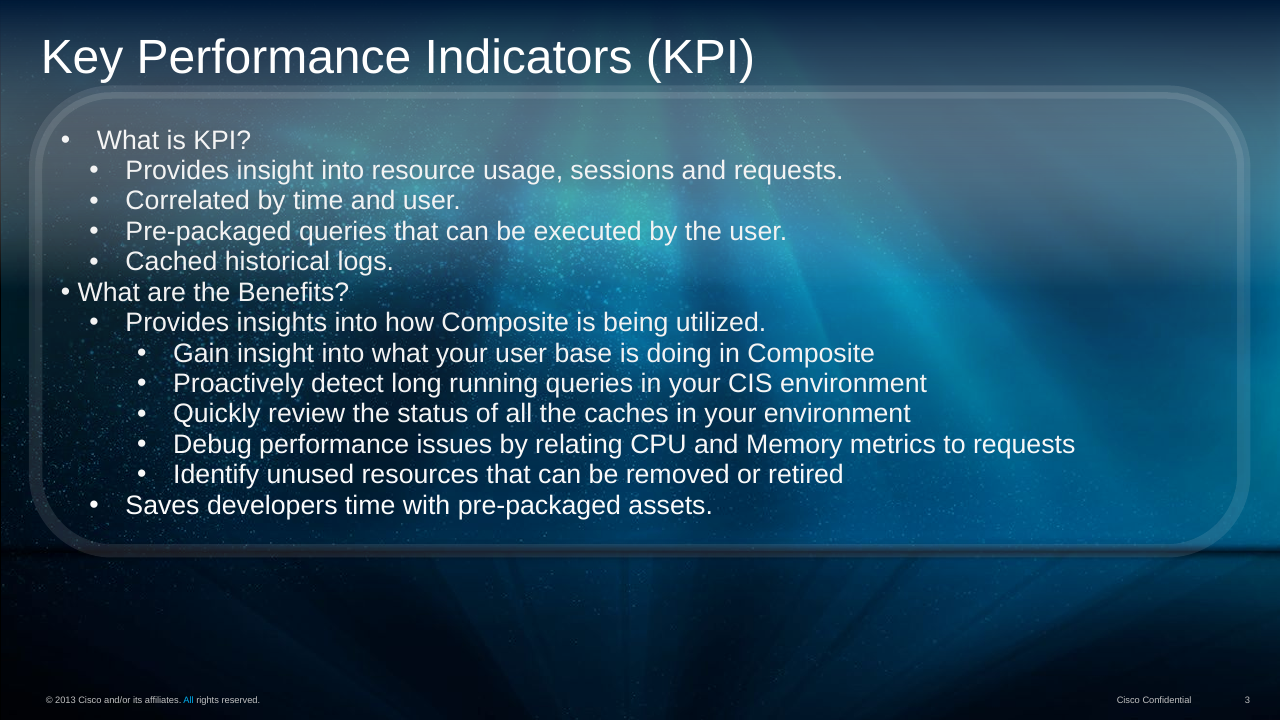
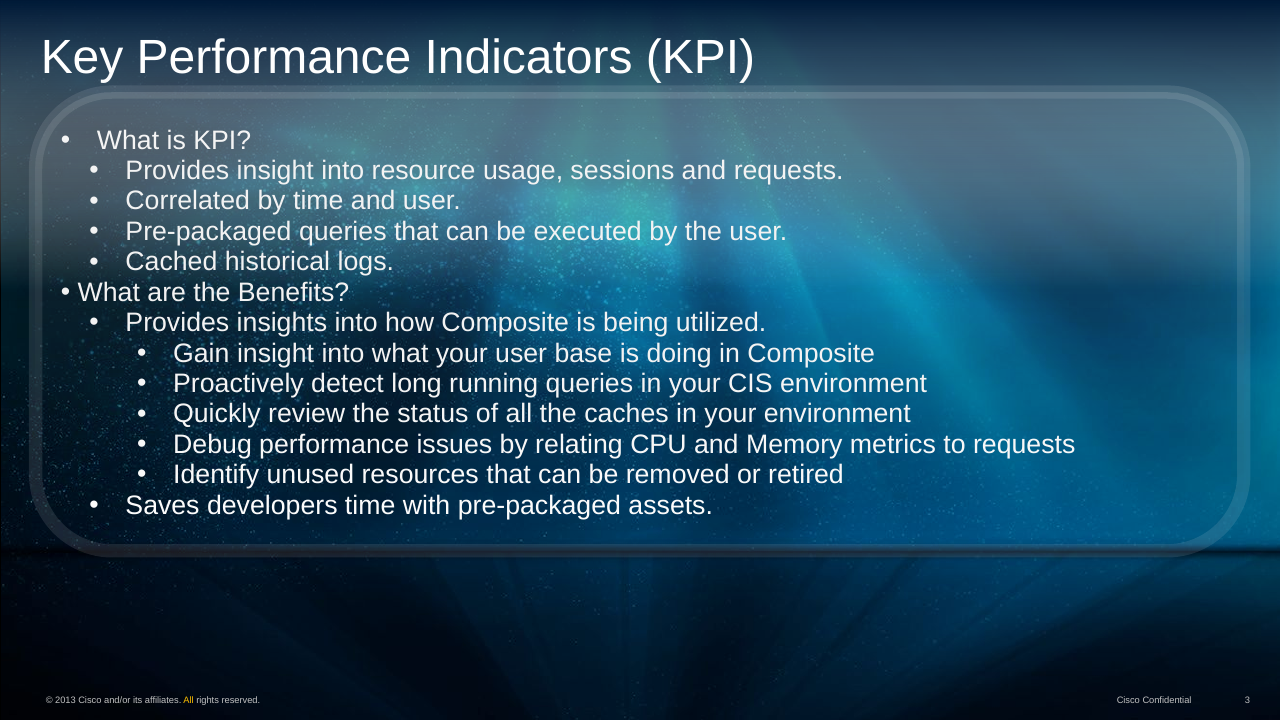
All at (189, 701) colour: light blue -> yellow
